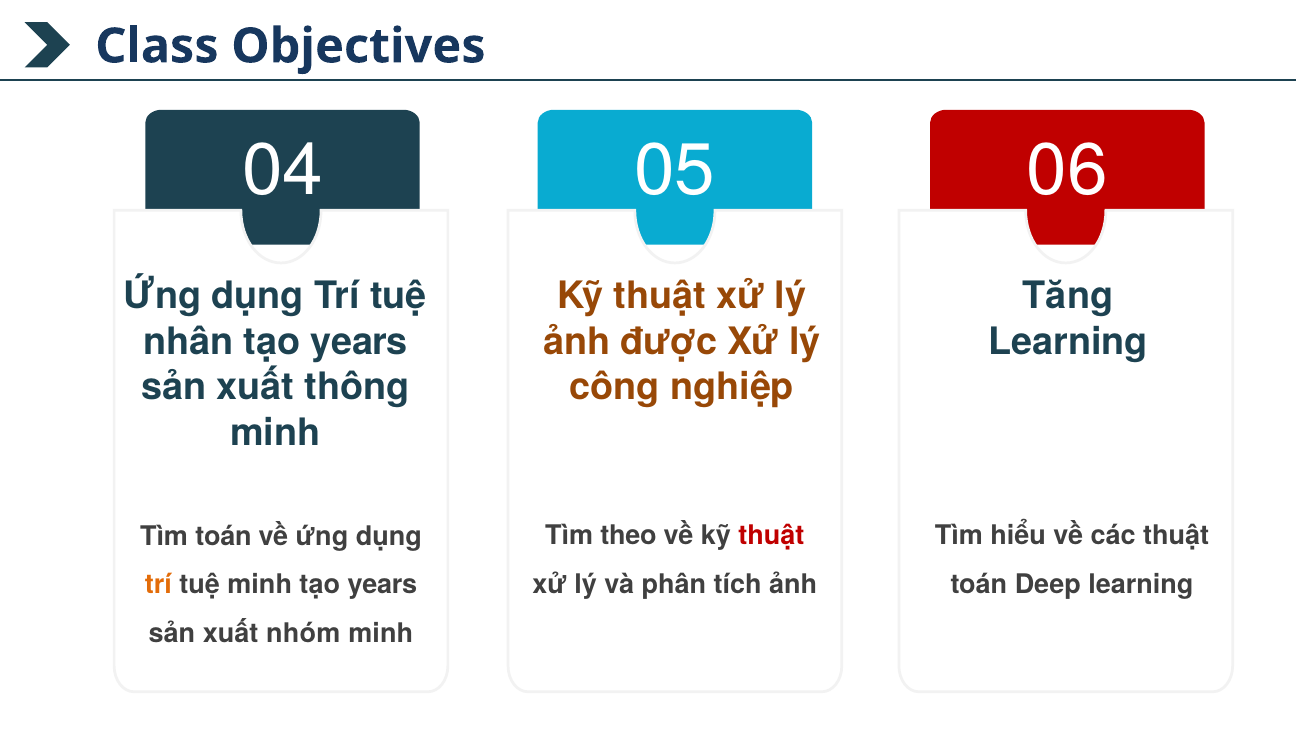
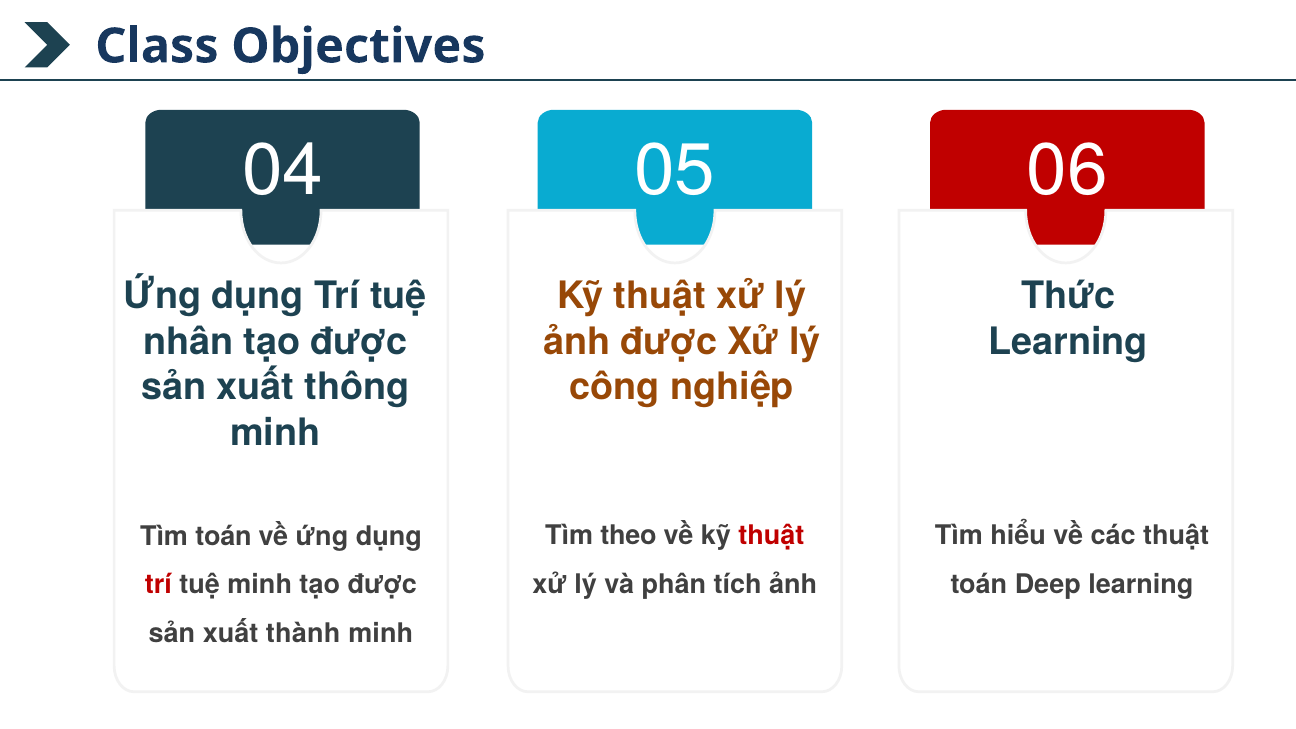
Tăng: Tăng -> Thức
nhân tạo years: years -> được
trí at (158, 585) colour: orange -> red
years at (382, 585): years -> được
nhóm: nhóm -> thành
